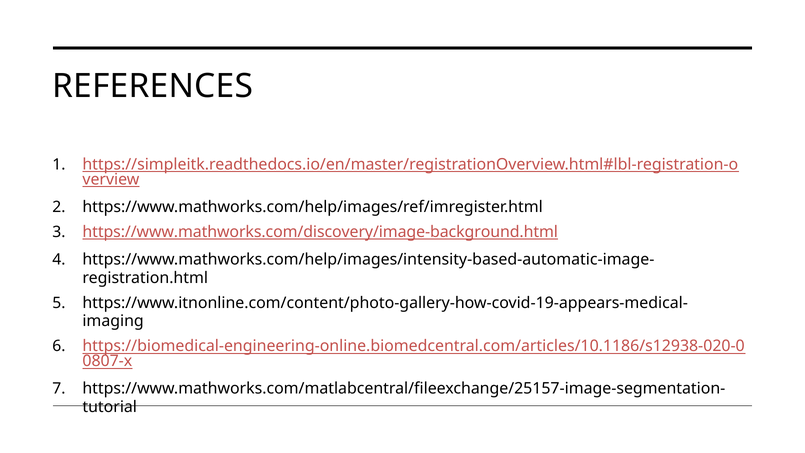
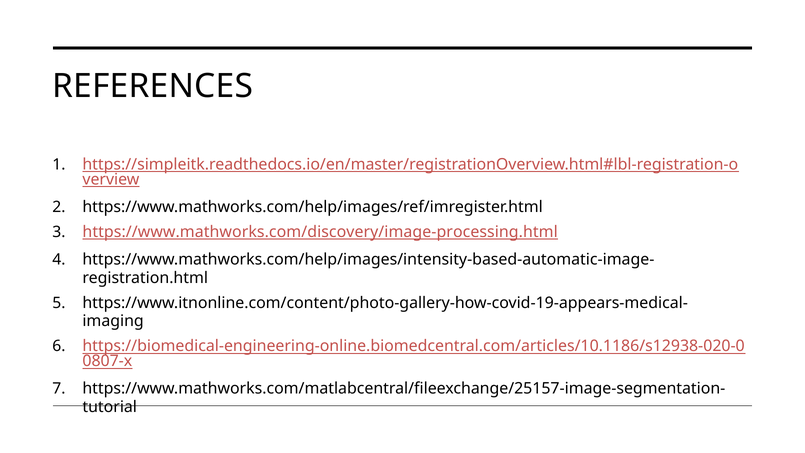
https://www.mathworks.com/discovery/image-background.html: https://www.mathworks.com/discovery/image-background.html -> https://www.mathworks.com/discovery/image-processing.html
